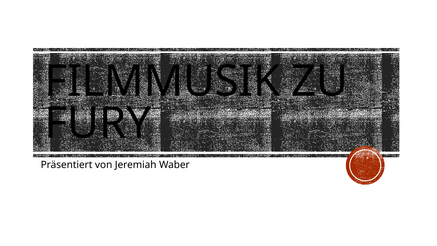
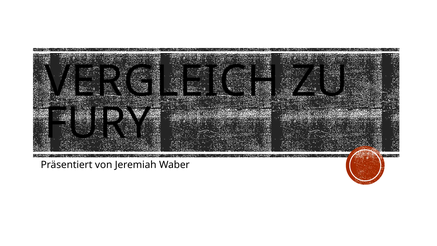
FILMMUSIK: FILMMUSIK -> VERGLEICH
